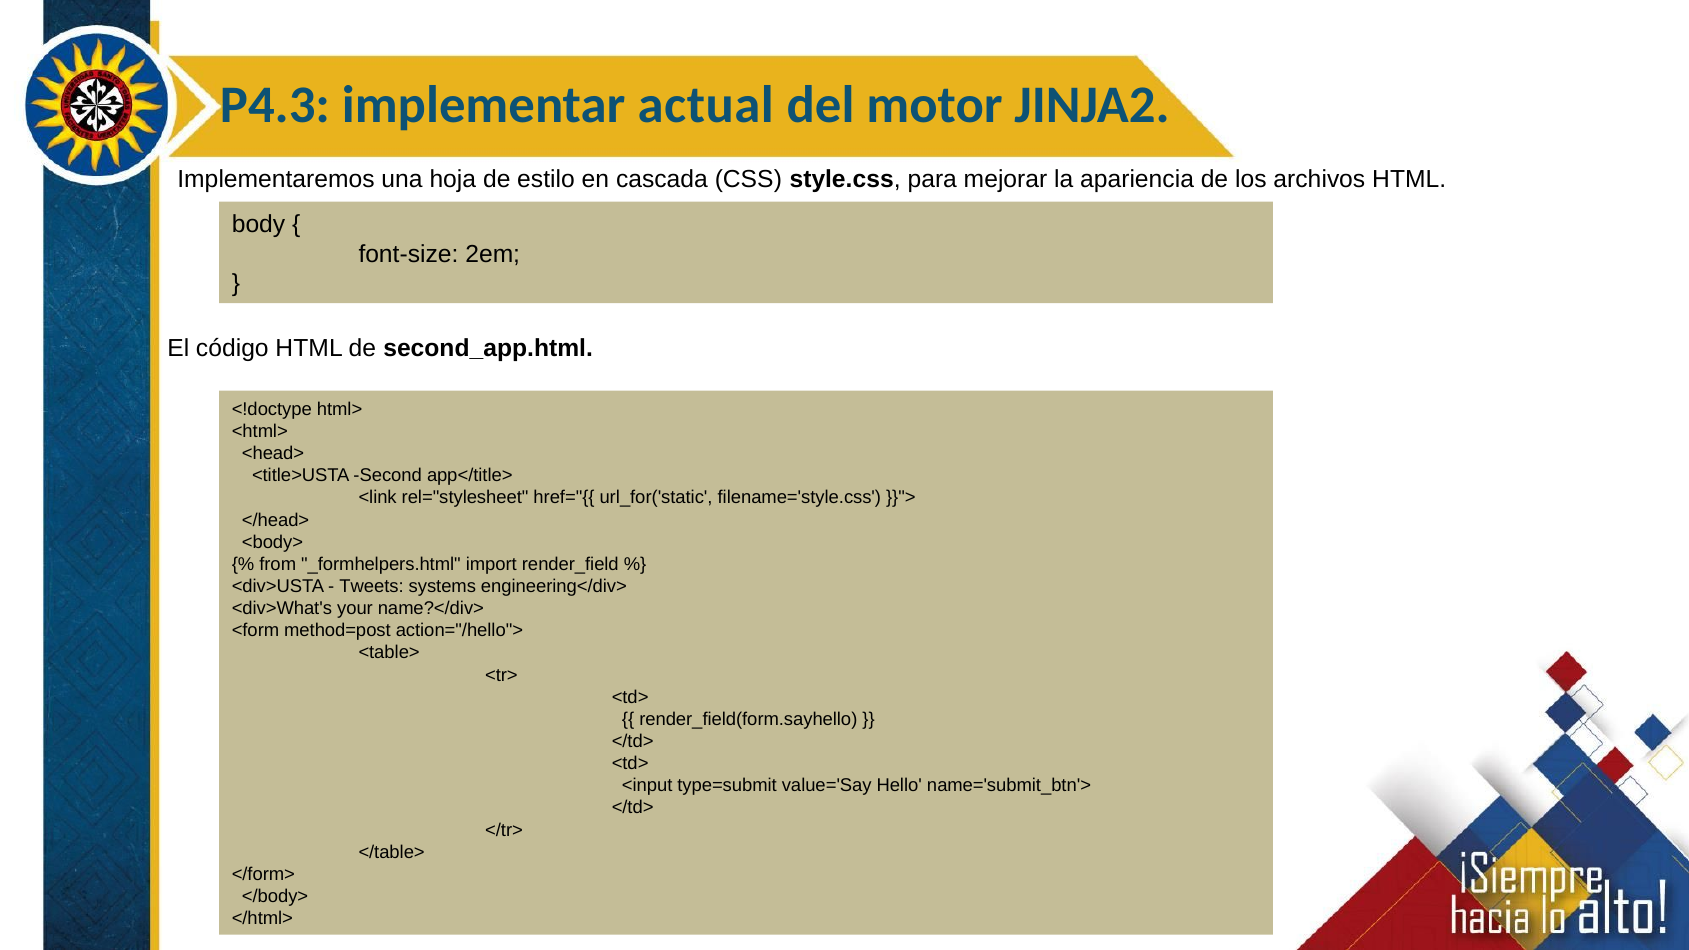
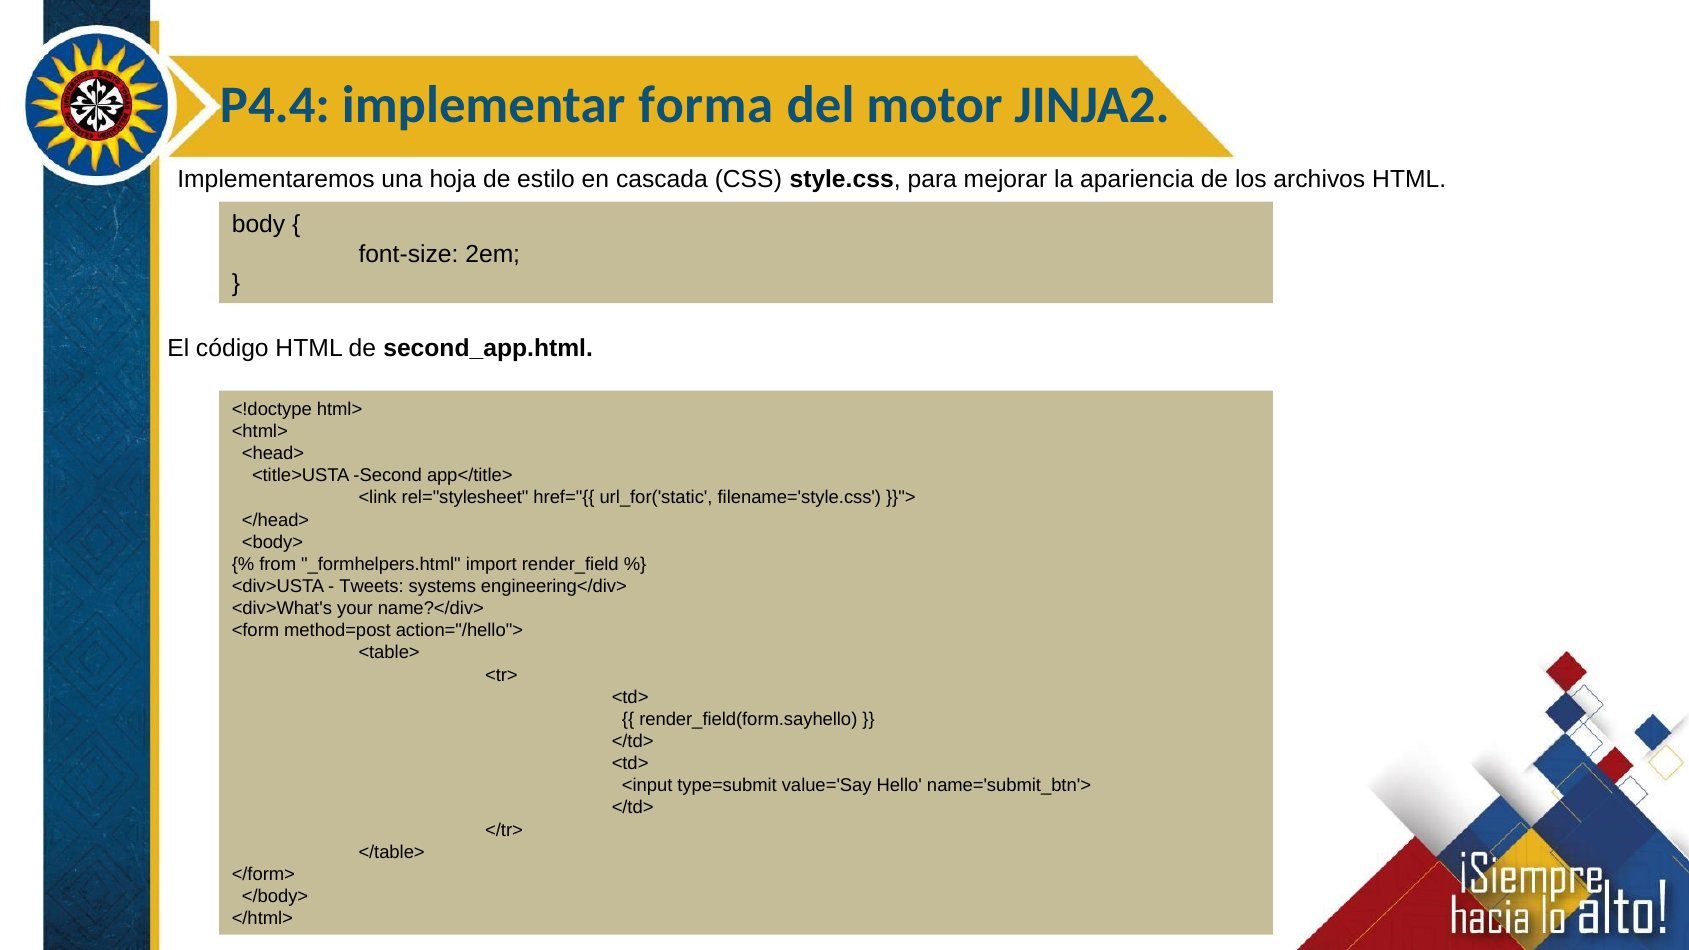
P4.3: P4.3 -> P4.4
actual: actual -> forma
